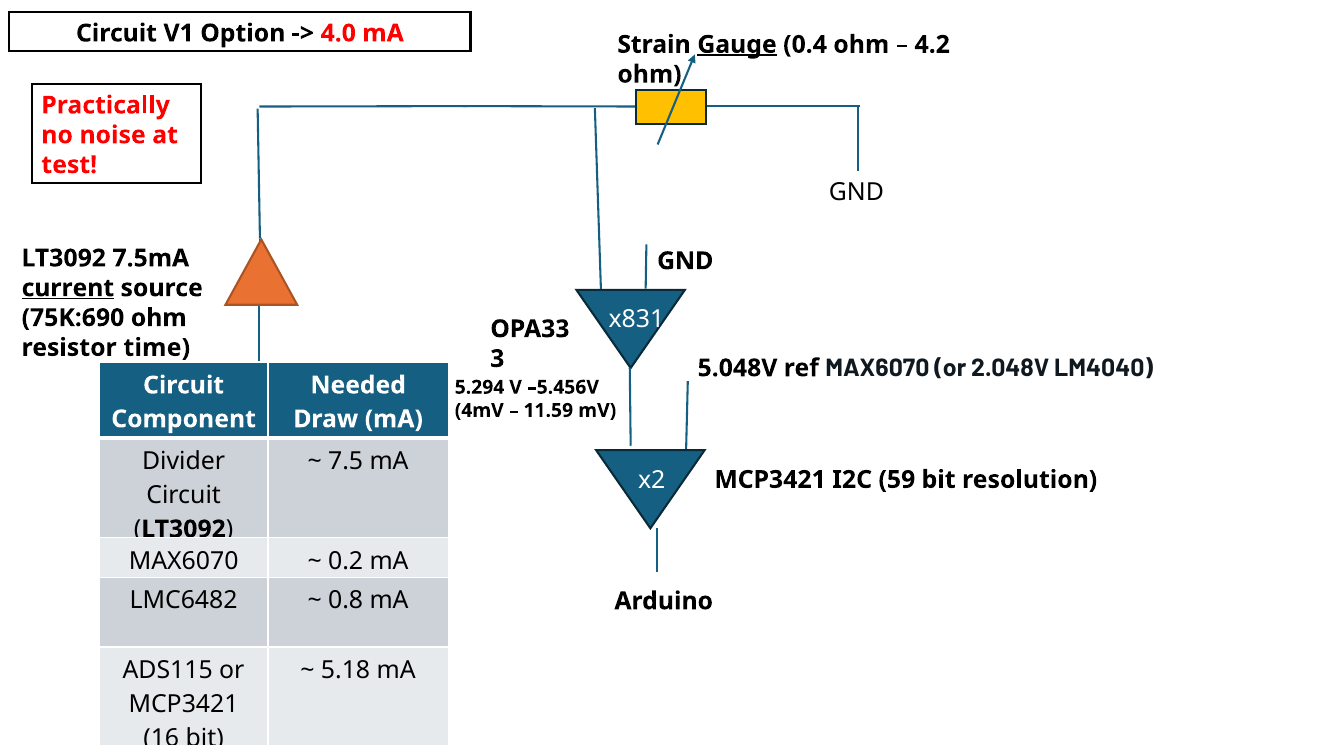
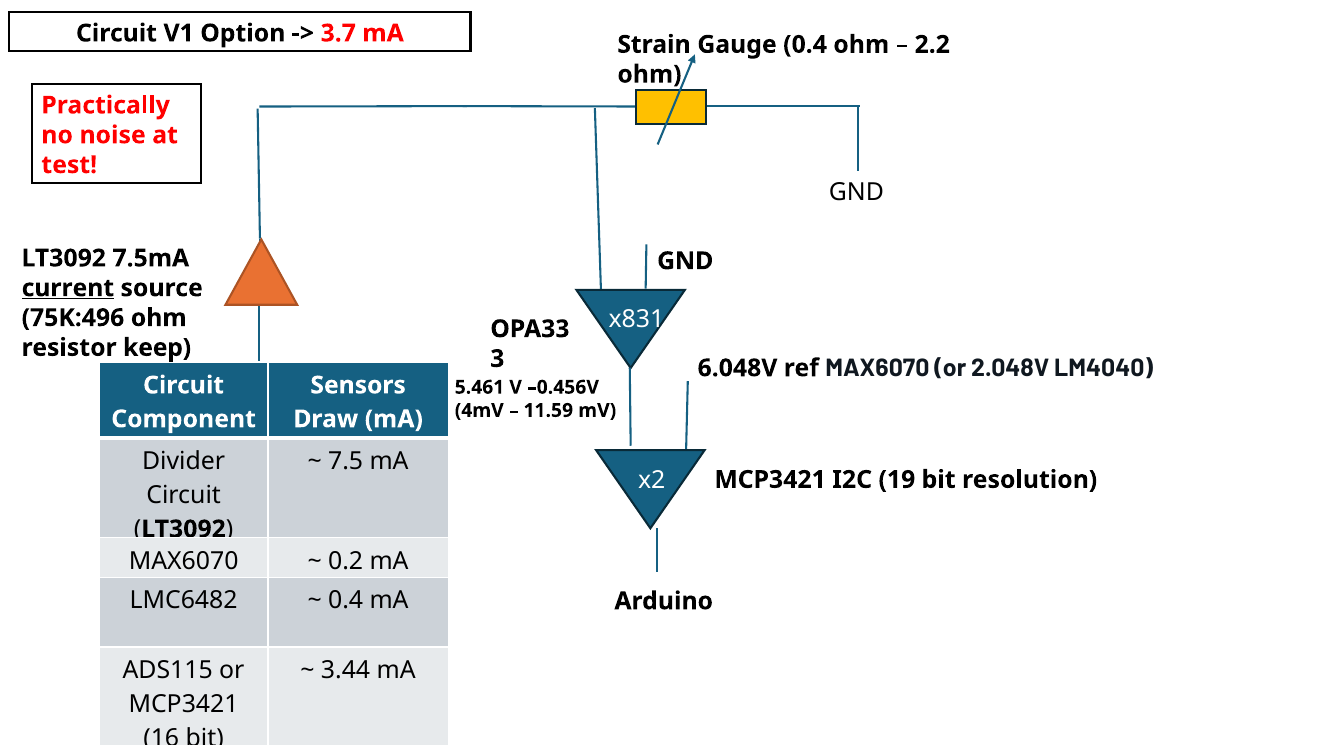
4.0: 4.0 -> 3.7
Gauge underline: present -> none
4.2: 4.2 -> 2.2
75K:690: 75K:690 -> 75K:496
time: time -> keep
5.048V: 5.048V -> 6.048V
Needed: Needed -> Sensors
5.294: 5.294 -> 5.461
–5.456V: –5.456V -> –0.456V
59: 59 -> 19
0.8 at (346, 601): 0.8 -> 0.4
5.18: 5.18 -> 3.44
